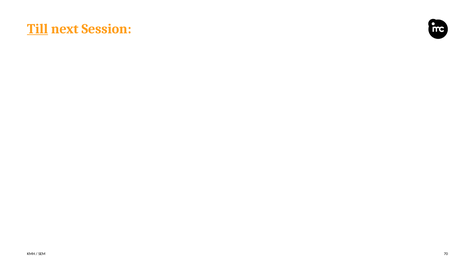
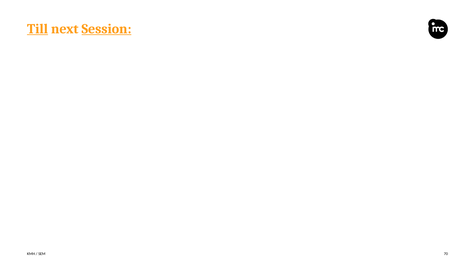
Session underline: none -> present
